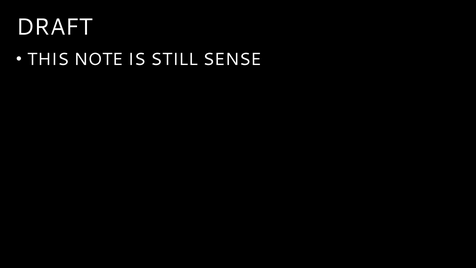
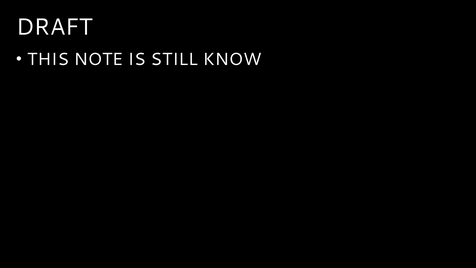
SENSE: SENSE -> KNOW
